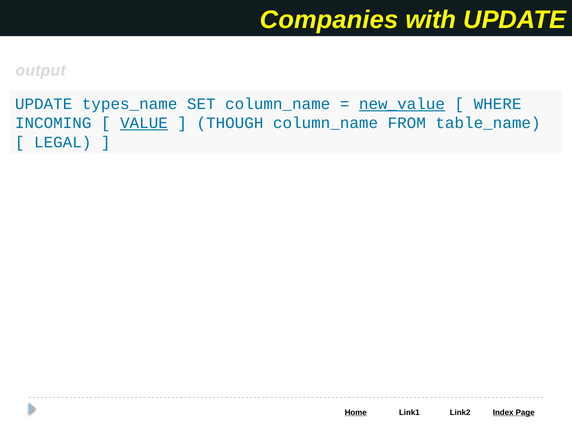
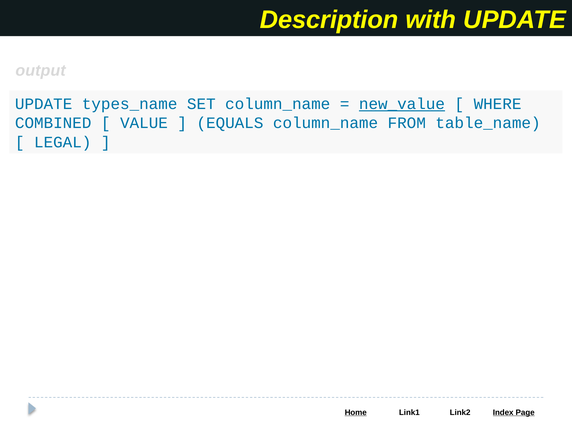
Companies: Companies -> Description
INCOMING: INCOMING -> COMBINED
VALUE underline: present -> none
THOUGH: THOUGH -> EQUALS
